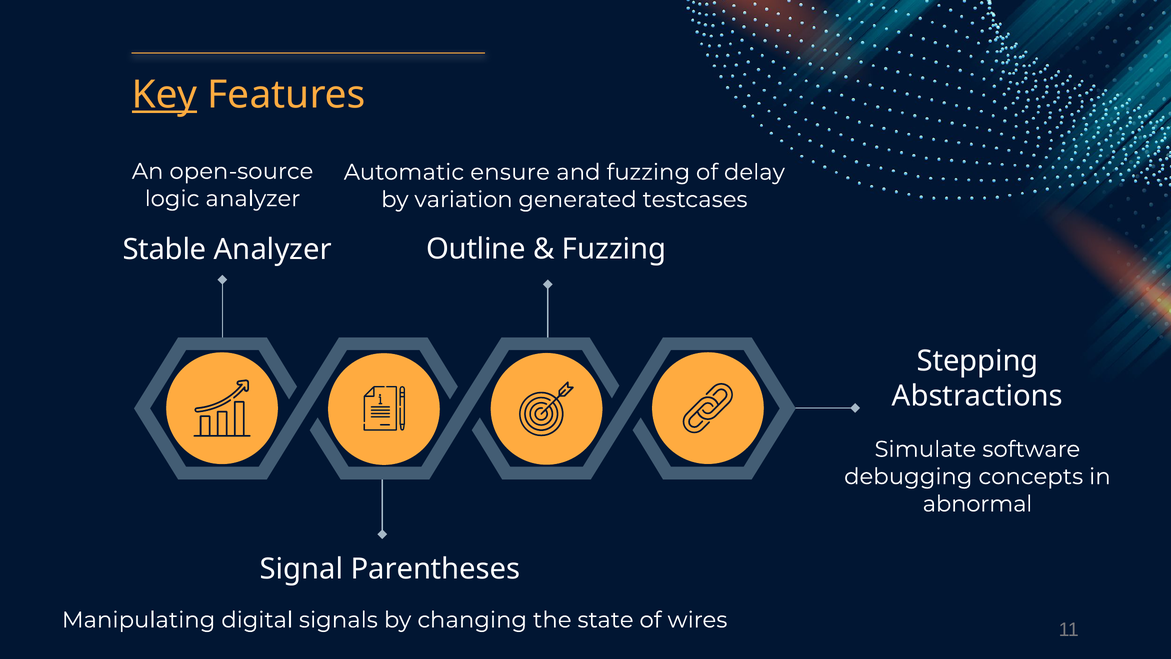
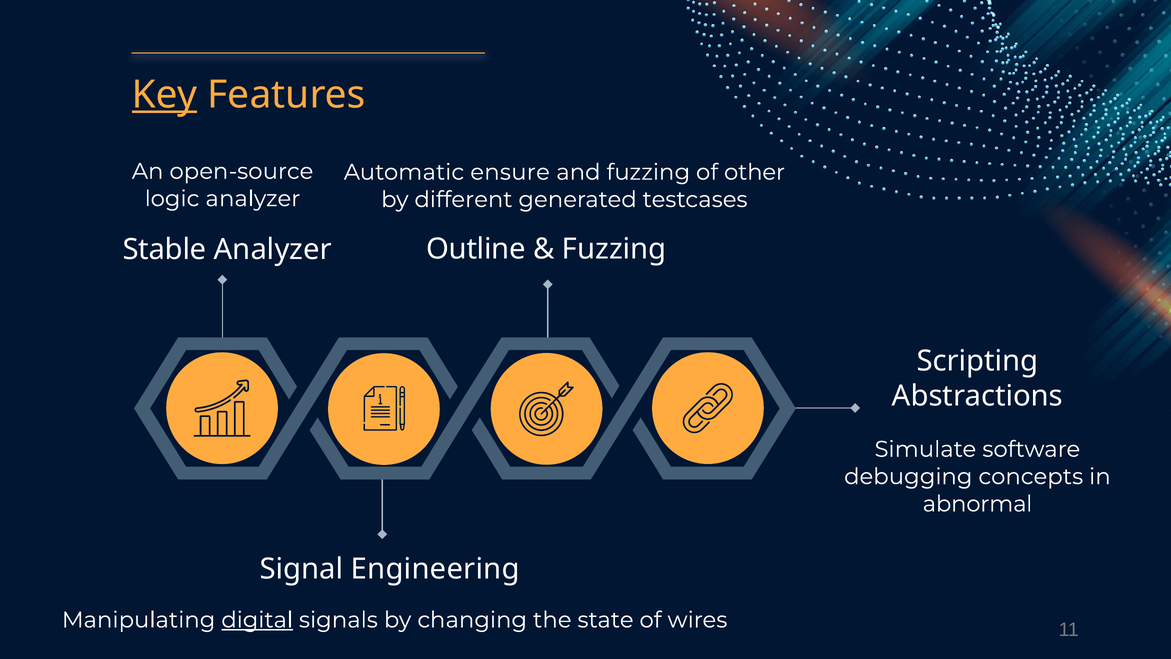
delay: delay -> other
variation: variation -> different
Stepping: Stepping -> Scripting
Parentheses: Parentheses -> Engineering
digital underline: none -> present
